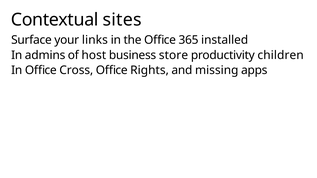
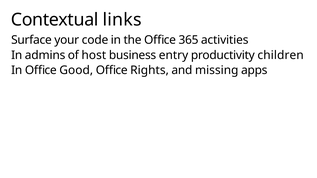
sites: sites -> links
links: links -> code
installed: installed -> activities
store: store -> entry
Cross: Cross -> Good
